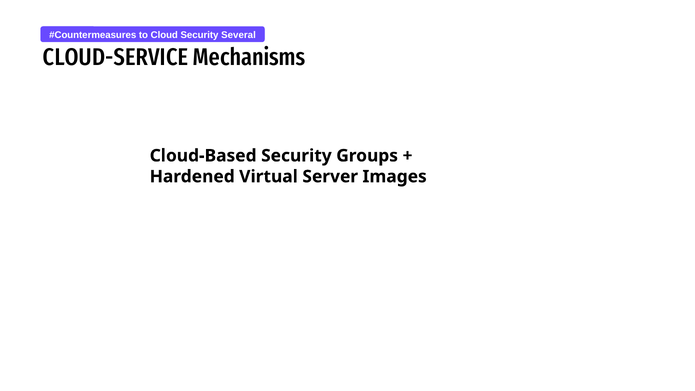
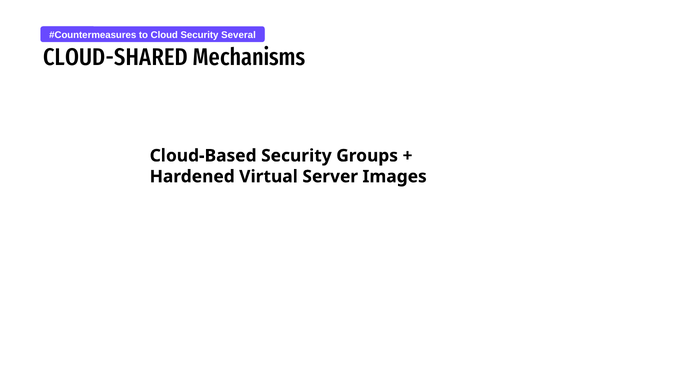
CLOUD-SERVICE: CLOUD-SERVICE -> CLOUD-SHARED
